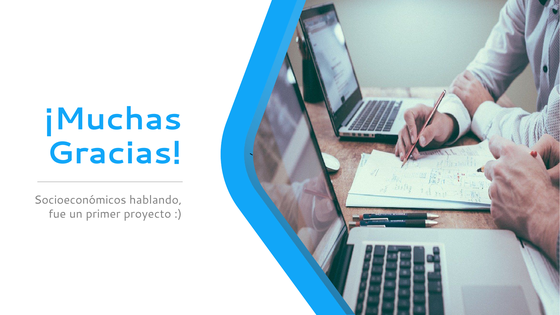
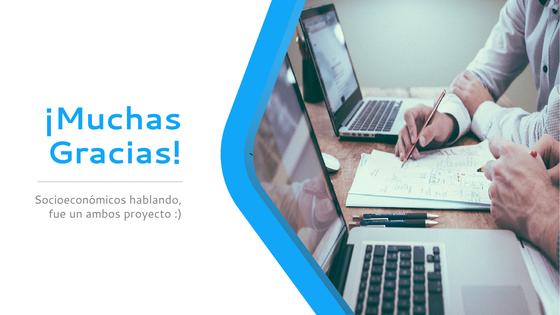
primer: primer -> ambos
